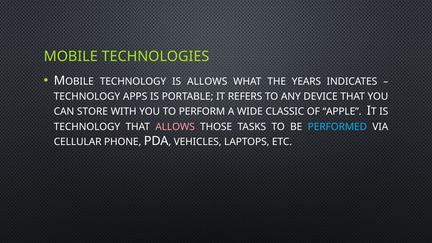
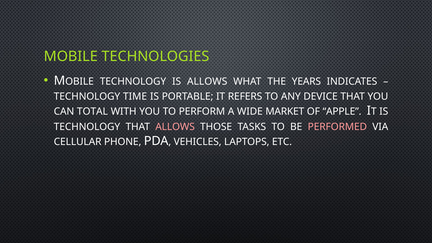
APPS: APPS -> TIME
STORE: STORE -> TOTAL
CLASSIC: CLASSIC -> MARKET
PERFORMED colour: light blue -> pink
